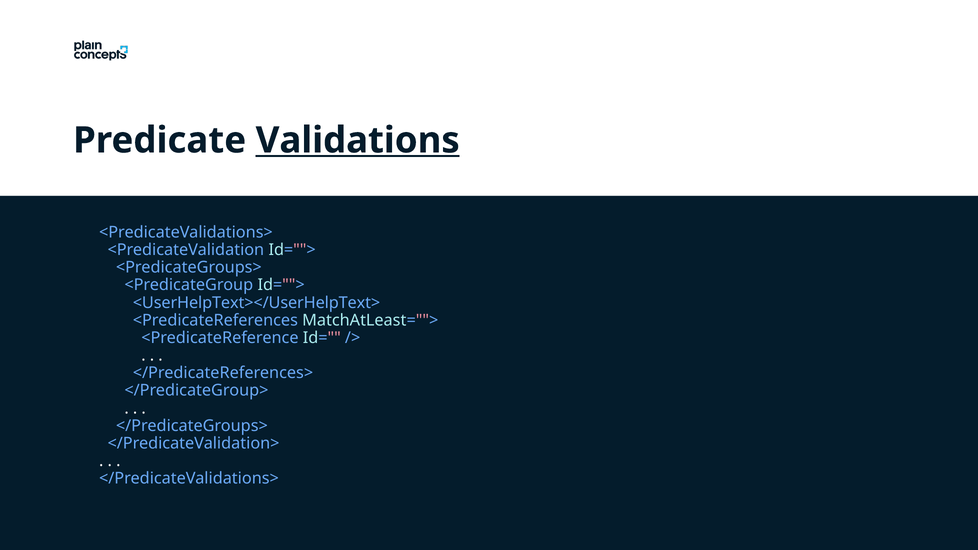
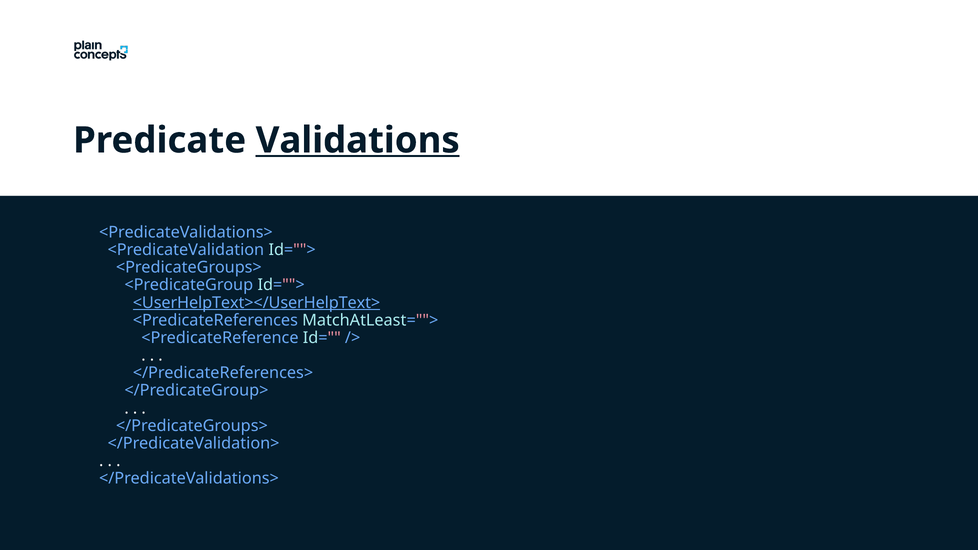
<UserHelpText></UserHelpText> underline: none -> present
